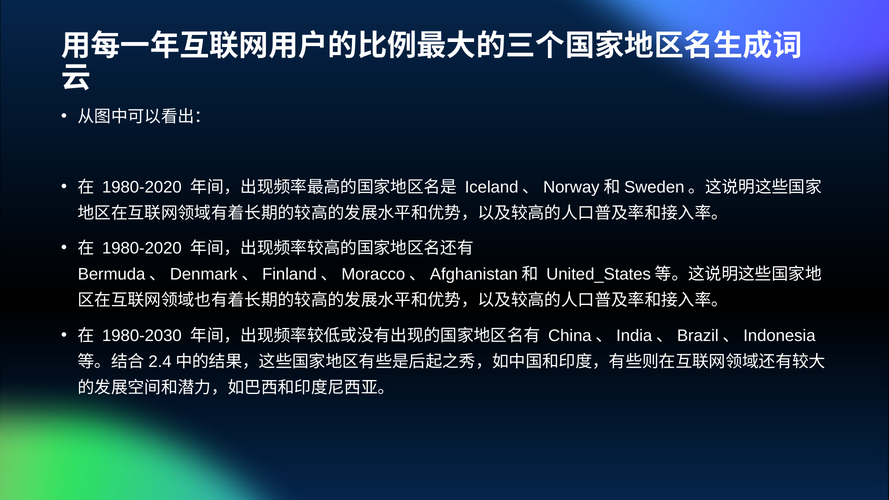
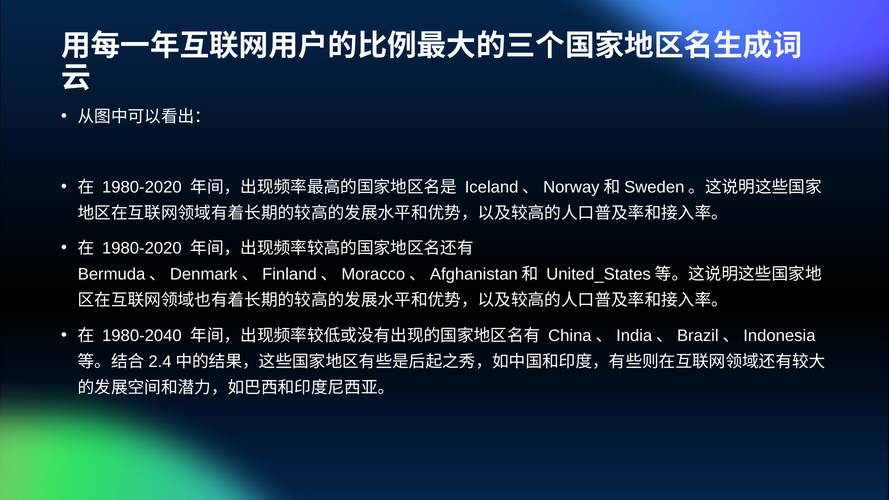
1980-2030: 1980-2030 -> 1980-2040
